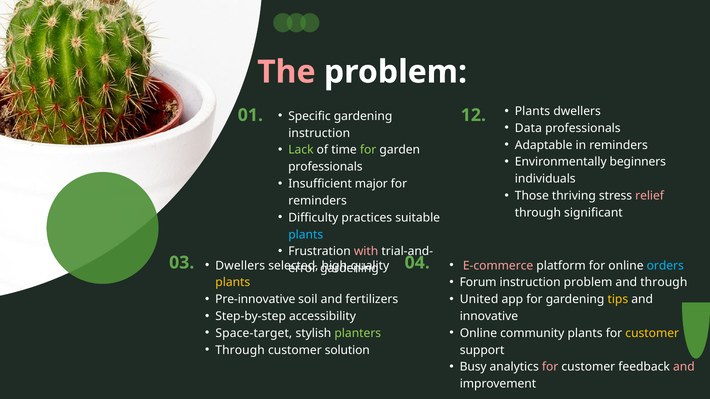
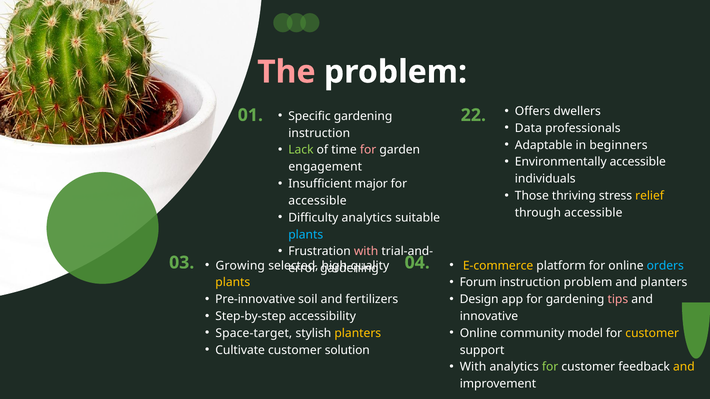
Plants at (532, 111): Plants -> Offers
12: 12 -> 22
in reminders: reminders -> beginners
for at (368, 150) colour: light green -> pink
Environmentally beginners: beginners -> accessible
professionals at (325, 167): professionals -> engagement
relief colour: pink -> yellow
reminders at (318, 201): reminders -> accessible
through significant: significant -> accessible
Difficulty practices: practices -> analytics
Dwellers at (240, 266): Dwellers -> Growing
E-commerce colour: pink -> yellow
and through: through -> planters
United: United -> Design
tips colour: yellow -> pink
planters at (358, 333) colour: light green -> yellow
community plants: plants -> model
Through at (240, 350): Through -> Cultivate
Busy at (473, 367): Busy -> With
for at (550, 367) colour: pink -> light green
and at (684, 367) colour: pink -> yellow
